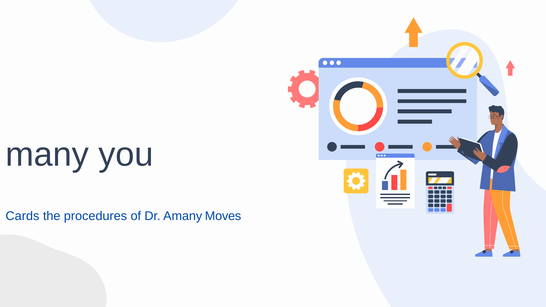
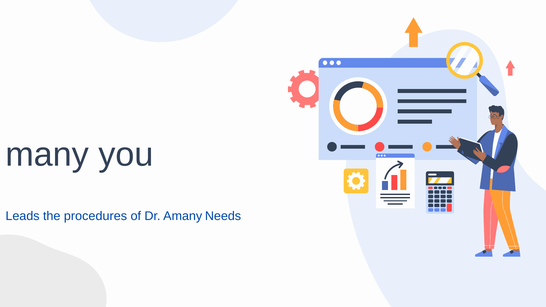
Cards: Cards -> Leads
Moves: Moves -> Needs
